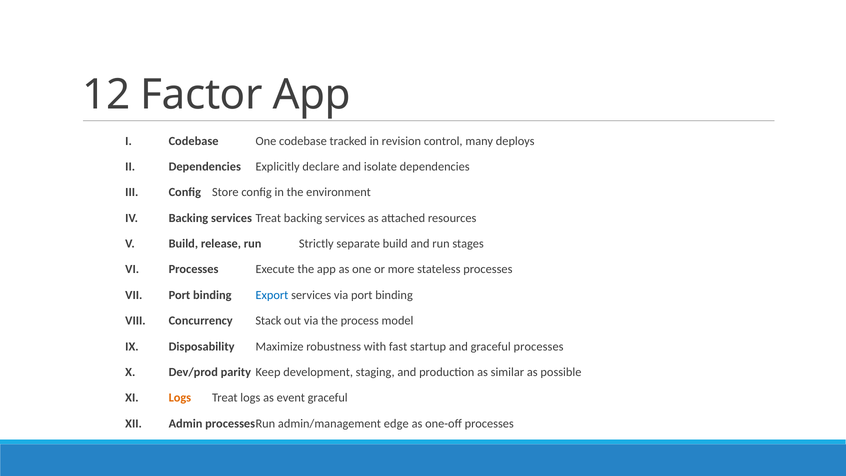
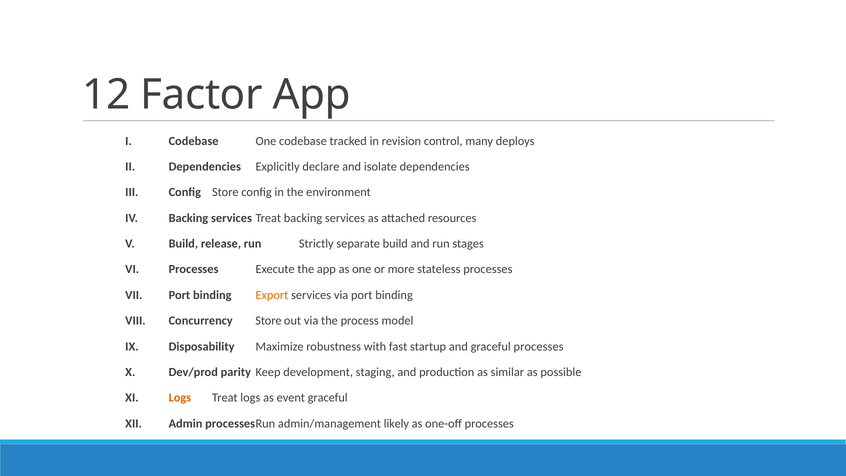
Export colour: blue -> orange
Concurrency Stack: Stack -> Store
edge: edge -> likely
